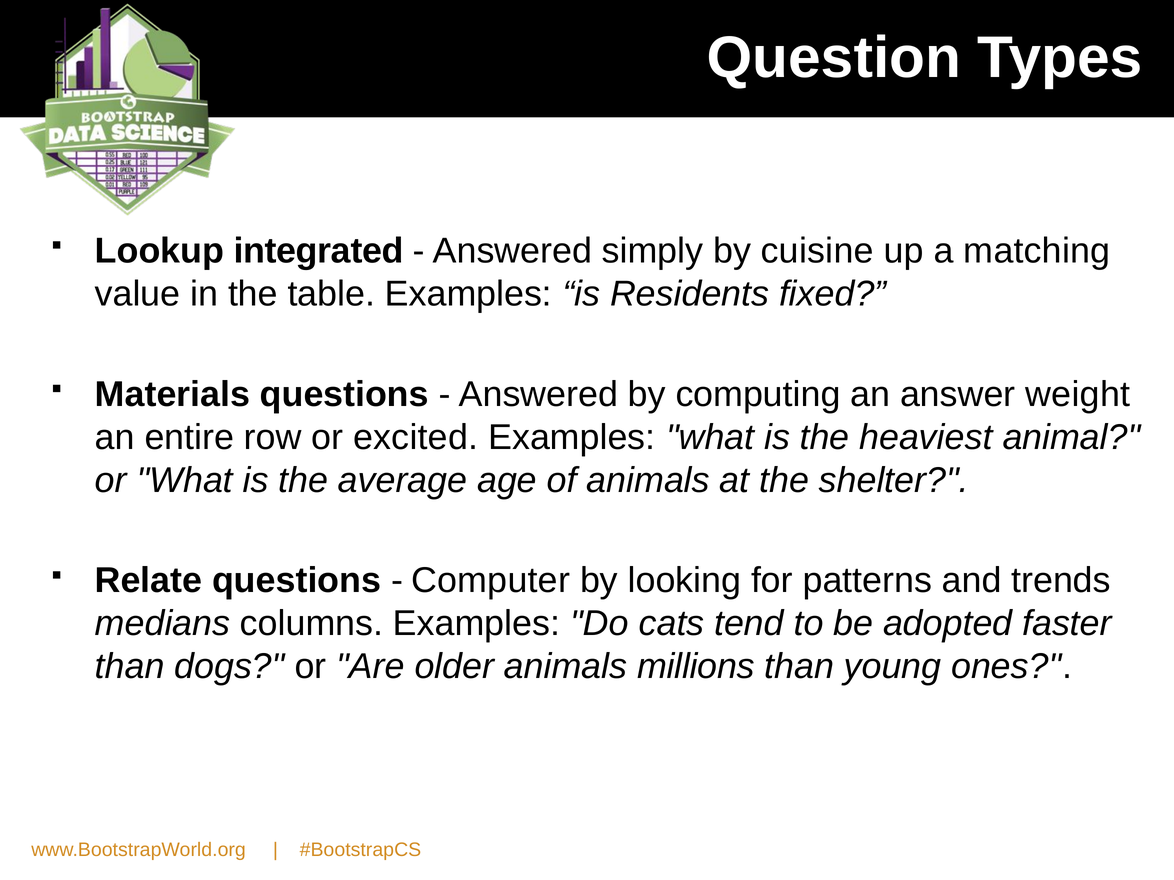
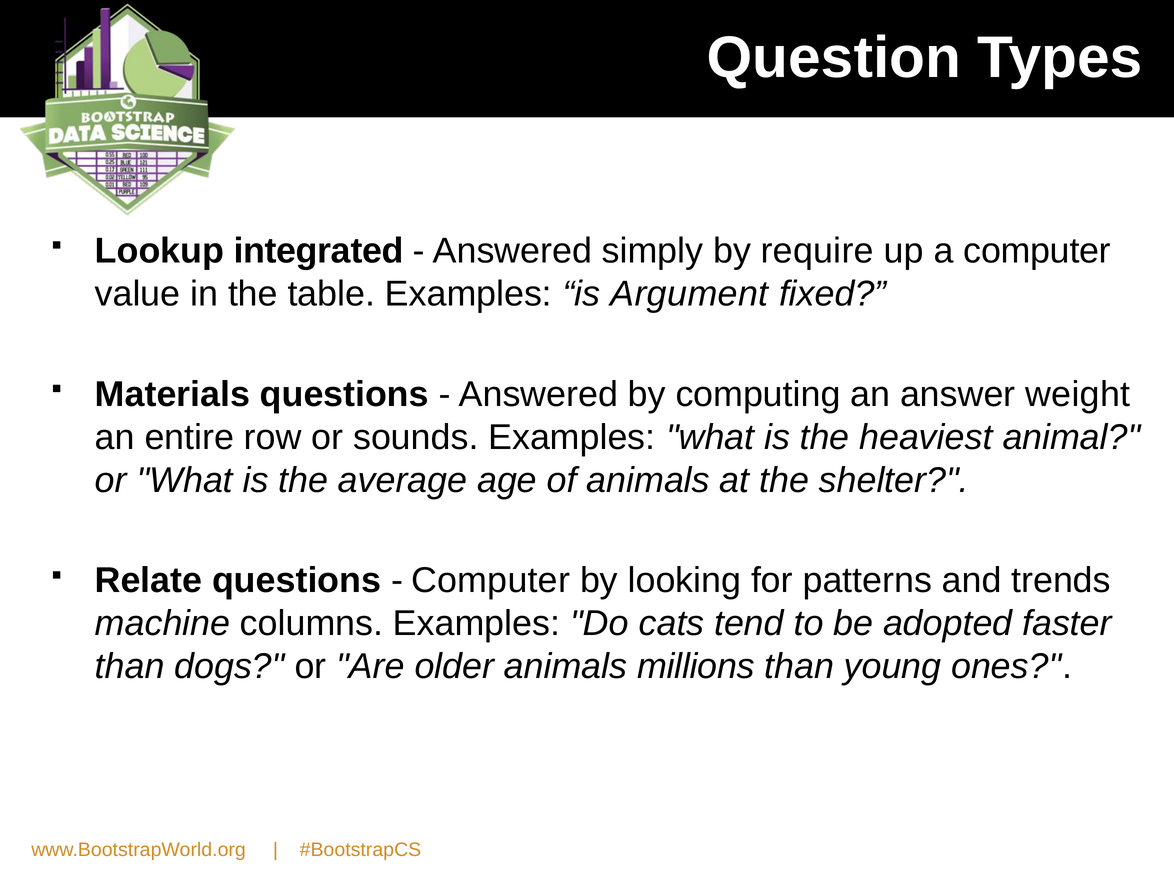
cuisine: cuisine -> require
a matching: matching -> computer
Residents: Residents -> Argument
excited: excited -> sounds
medians: medians -> machine
